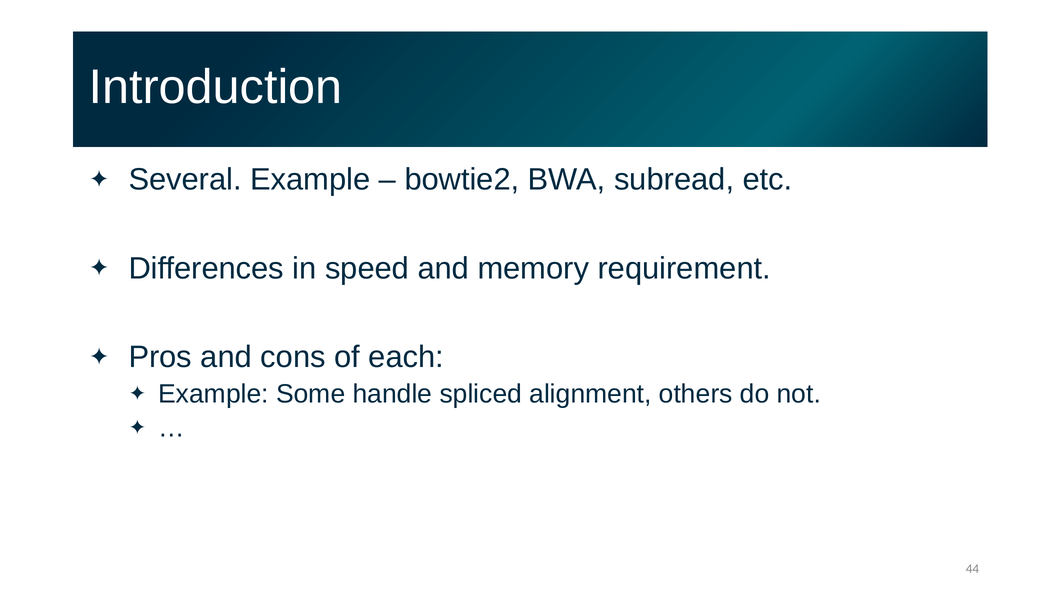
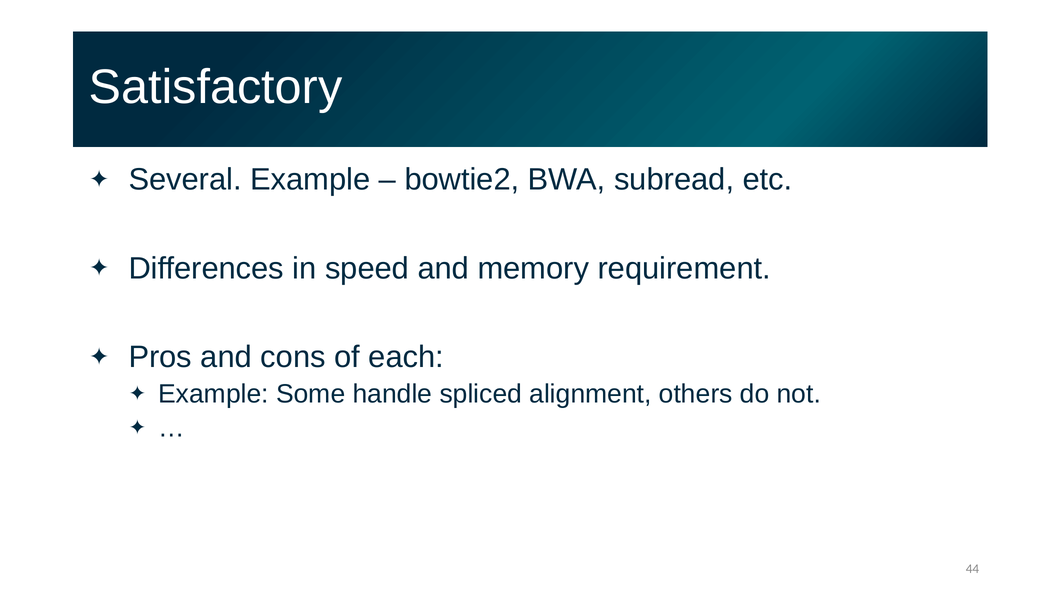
Introduction: Introduction -> Satisfactory
